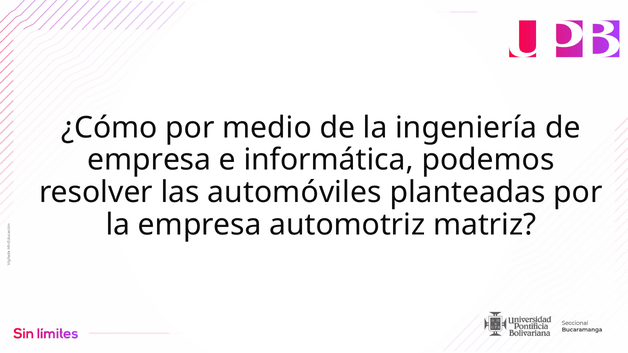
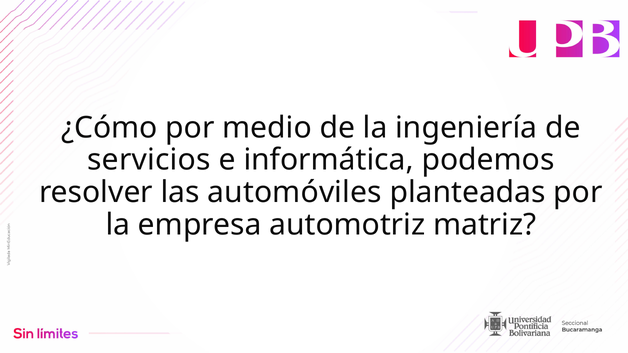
empresa at (149, 160): empresa -> servicios
